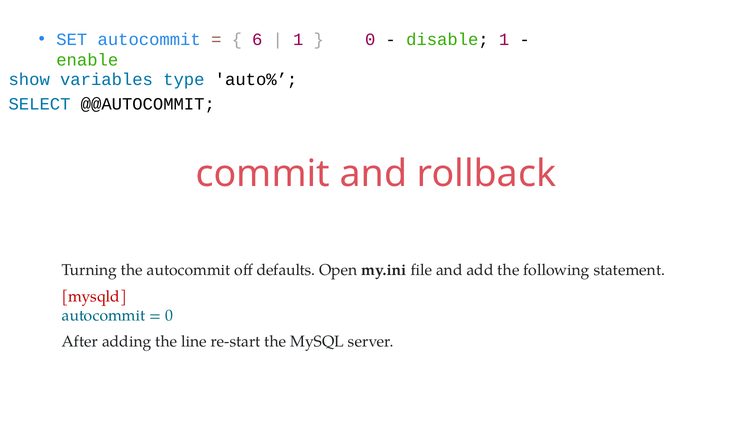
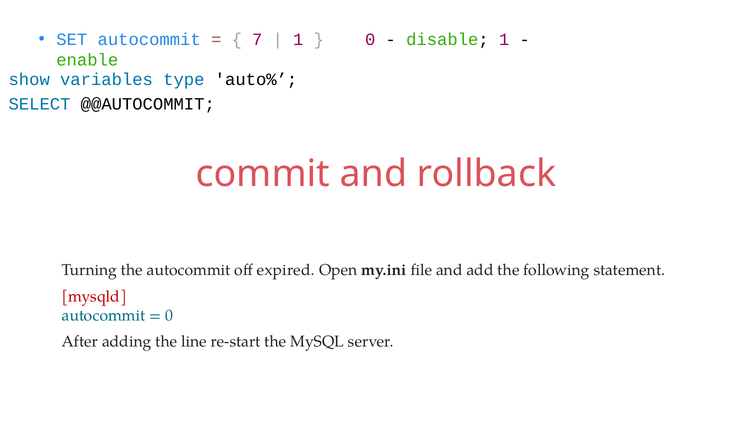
6: 6 -> 7
defaults: defaults -> expired
